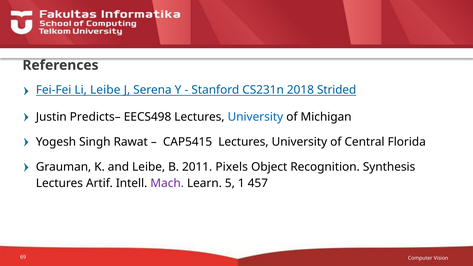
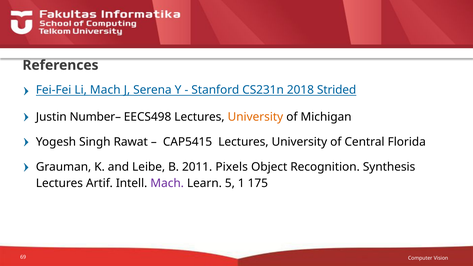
Li Leibe: Leibe -> Mach
Predicts–: Predicts– -> Number–
University at (255, 117) colour: blue -> orange
457: 457 -> 175
